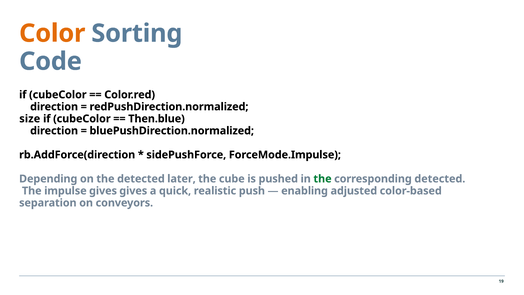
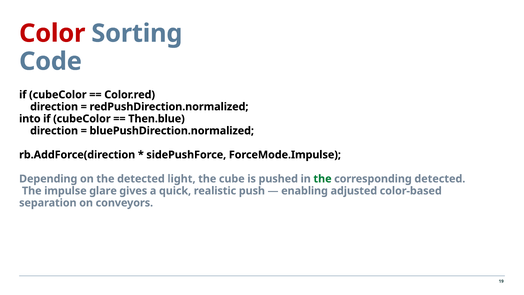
Color colour: orange -> red
size: size -> into
later: later -> light
impulse gives: gives -> glare
